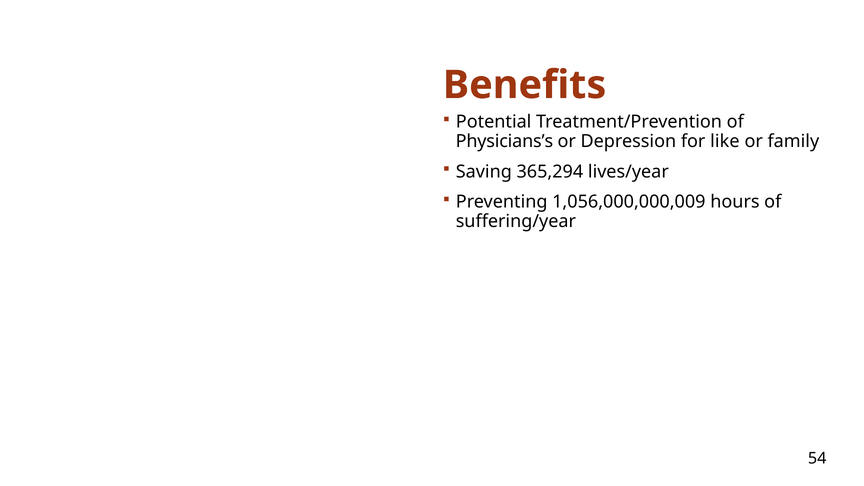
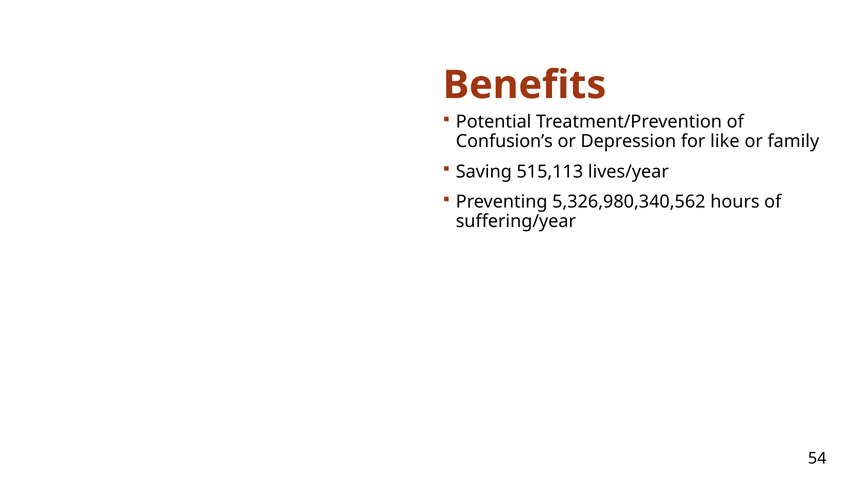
Physicians’s: Physicians’s -> Confusion’s
365,294: 365,294 -> 515,113
1,056,000,000,009: 1,056,000,000,009 -> 5,326,980,340,562
